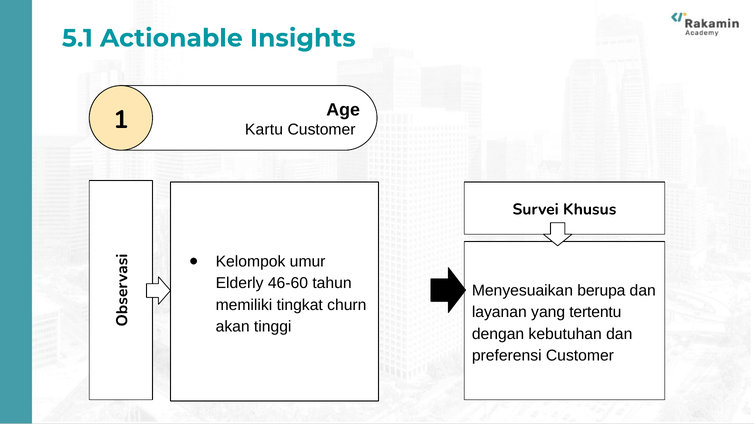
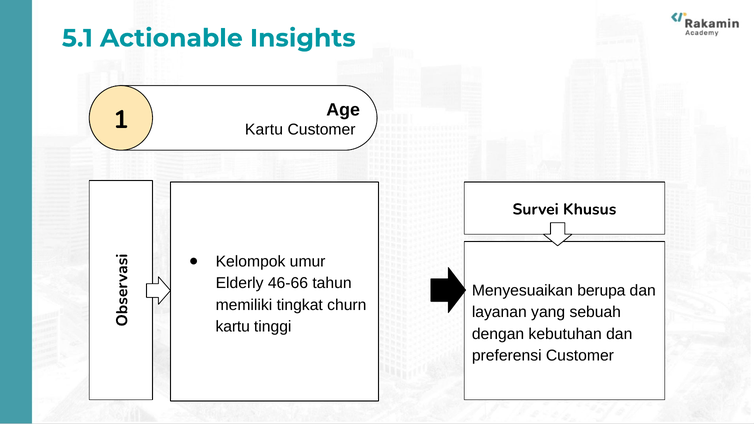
46-60: 46-60 -> 46-66
tertentu: tertentu -> sebuah
akan at (233, 327): akan -> kartu
